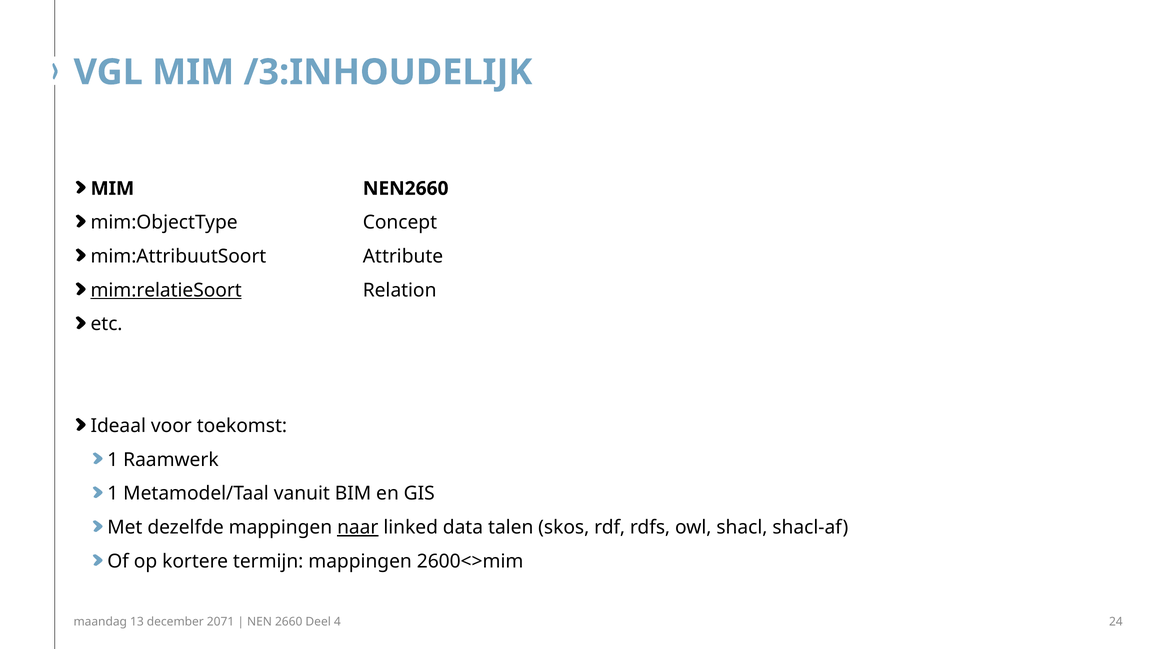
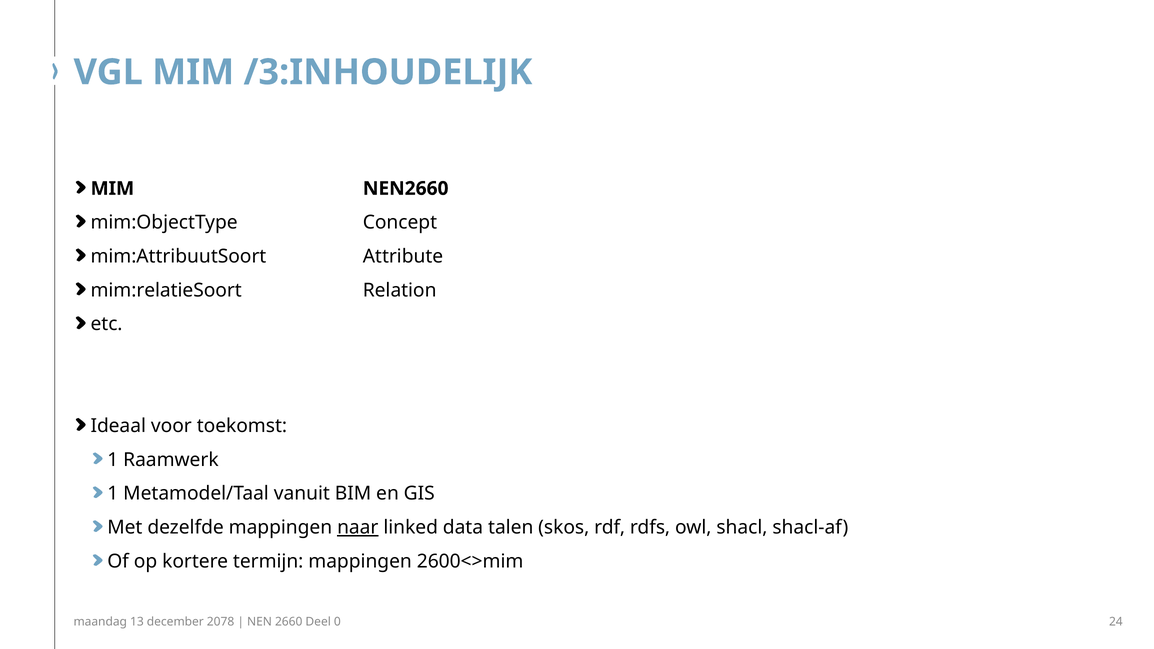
mim:relatieSoort underline: present -> none
2071: 2071 -> 2078
4: 4 -> 0
